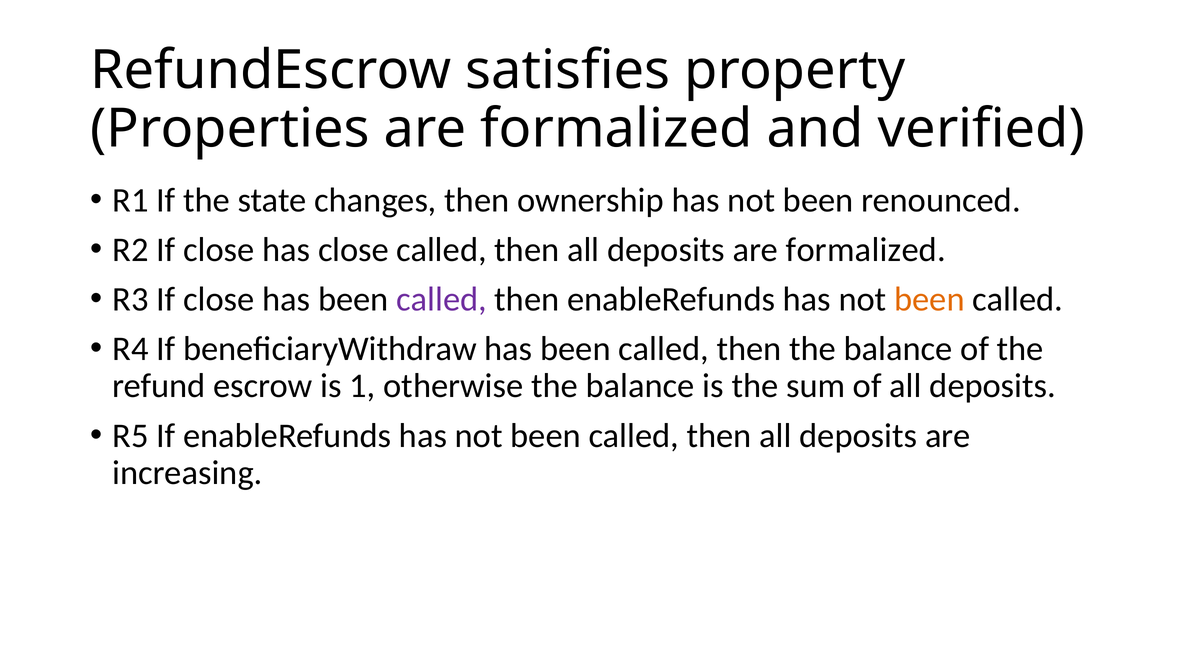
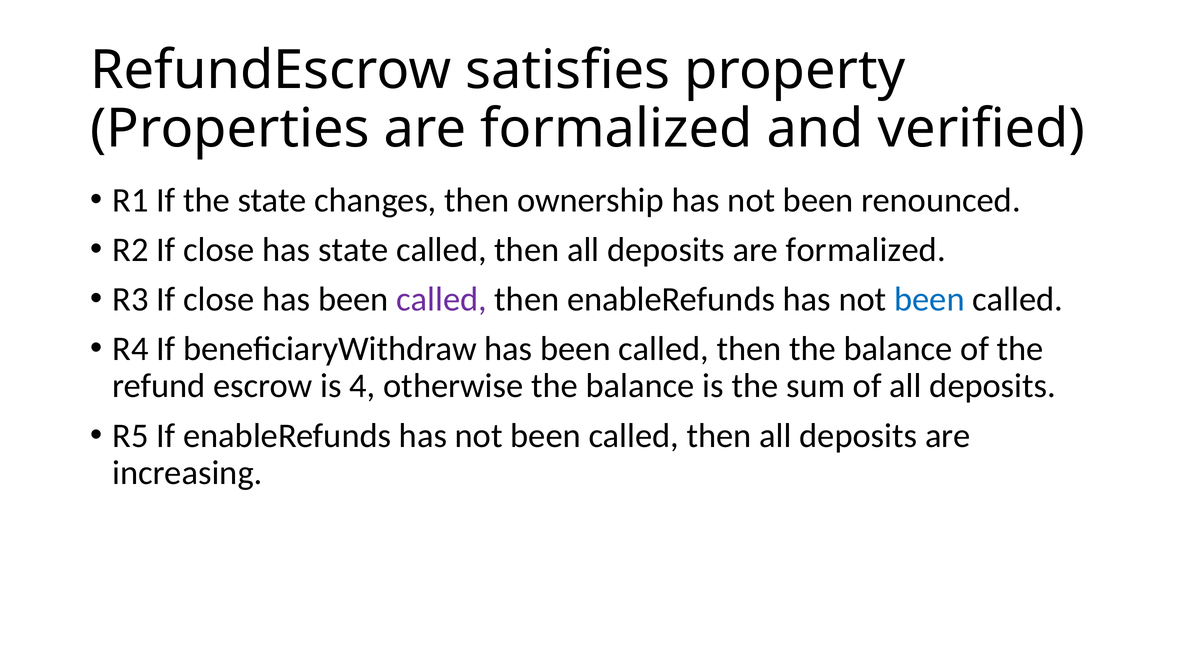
has close: close -> state
been at (929, 299) colour: orange -> blue
1: 1 -> 4
